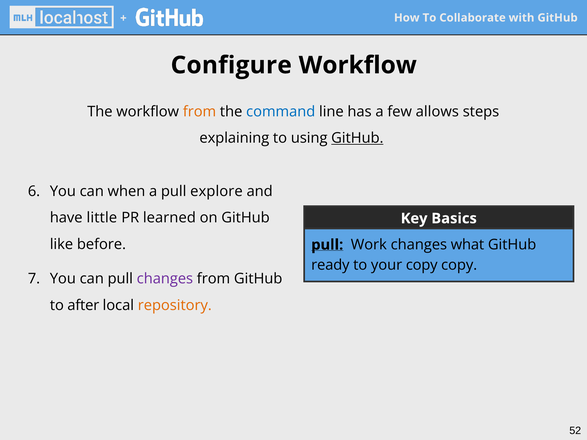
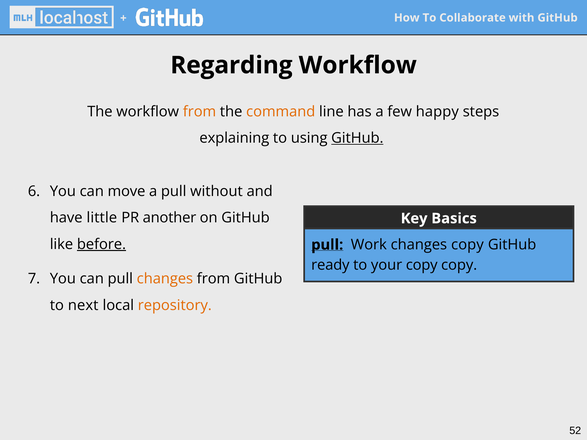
Configure: Configure -> Regarding
command colour: blue -> orange
allows: allows -> happy
when: when -> move
explore: explore -> without
learned: learned -> another
changes what: what -> copy
before underline: none -> present
changes at (165, 279) colour: purple -> orange
after: after -> next
